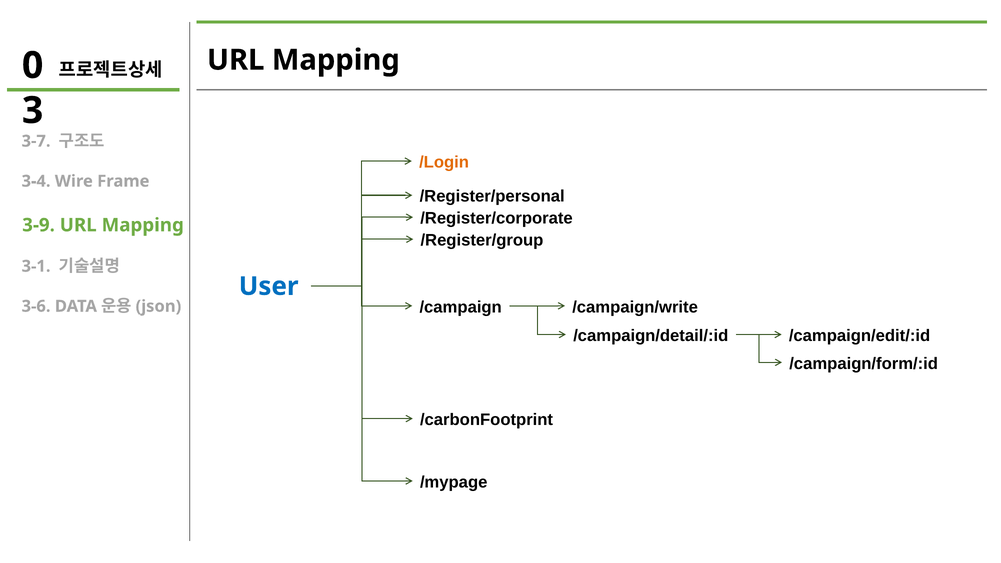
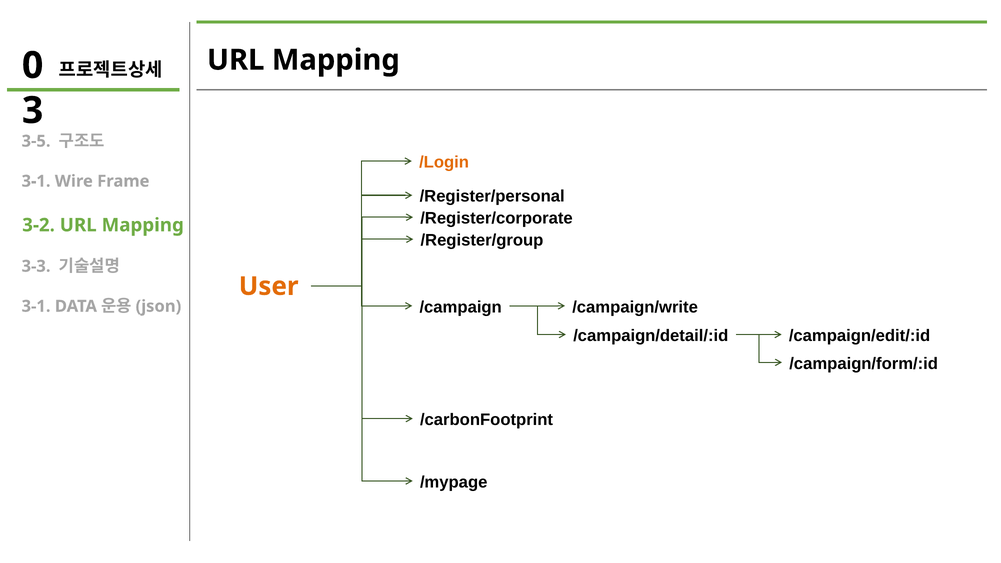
3-7: 3-7 -> 3-5
3-4 at (36, 181): 3-4 -> 3-1
3-9: 3-9 -> 3-2
3-1: 3-1 -> 3-3
User colour: blue -> orange
3-6 at (36, 306): 3-6 -> 3-1
